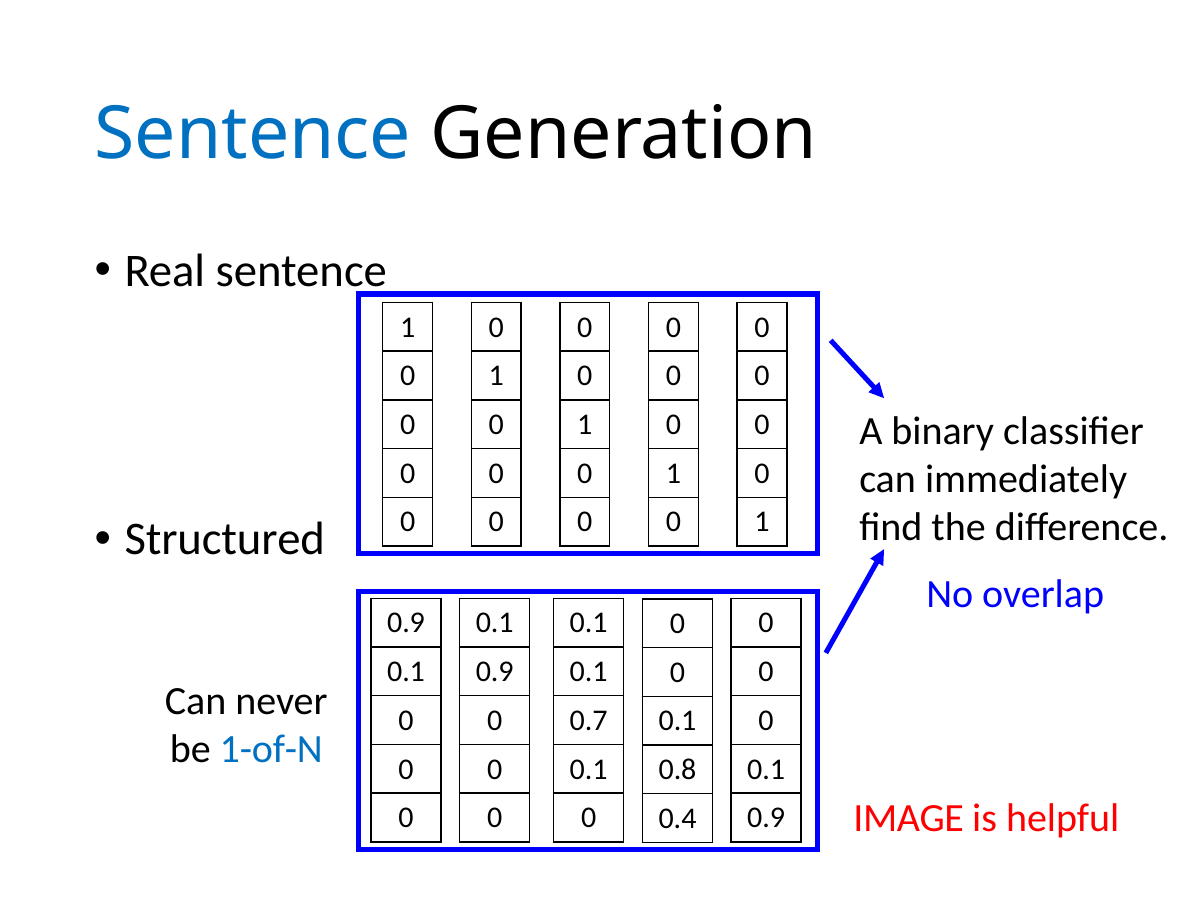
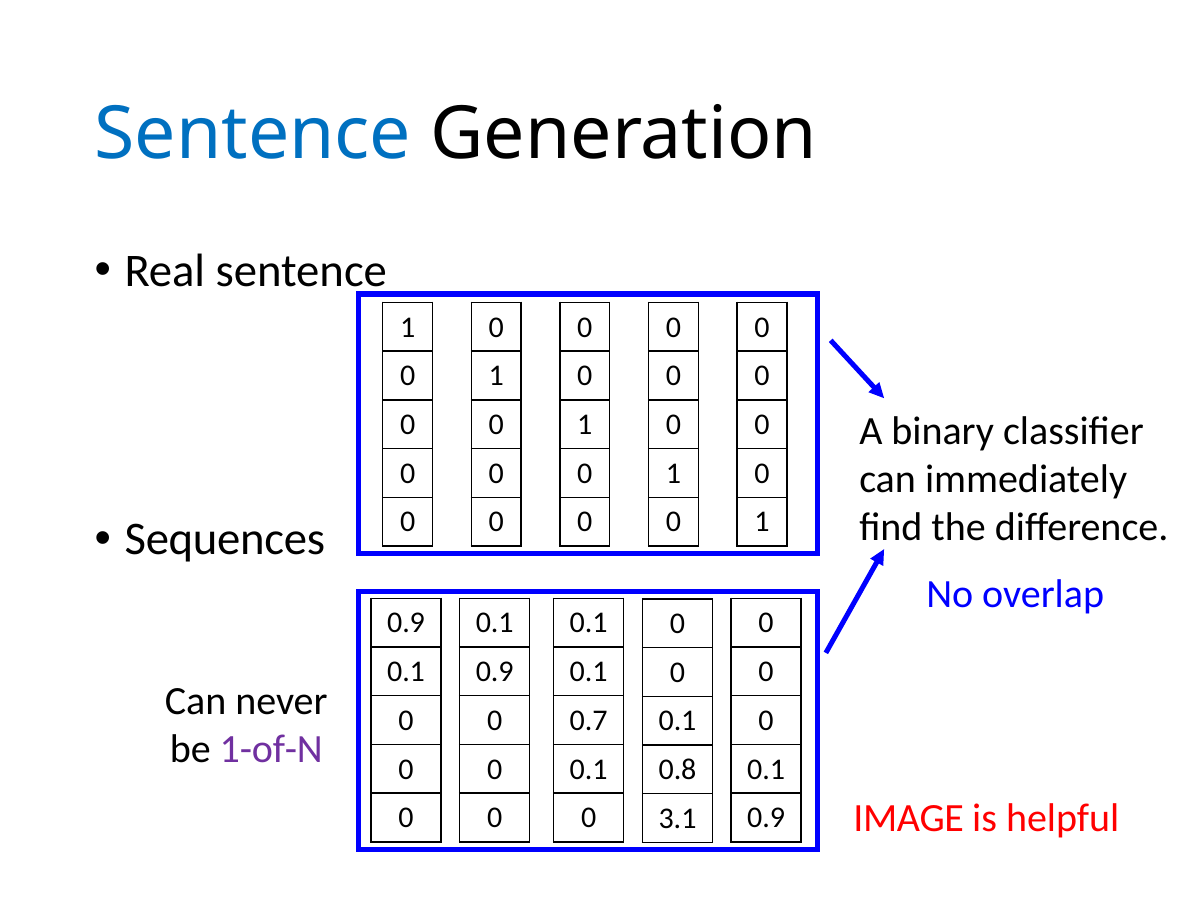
Structured: Structured -> Sequences
1-of-N colour: blue -> purple
0.4: 0.4 -> 3.1
